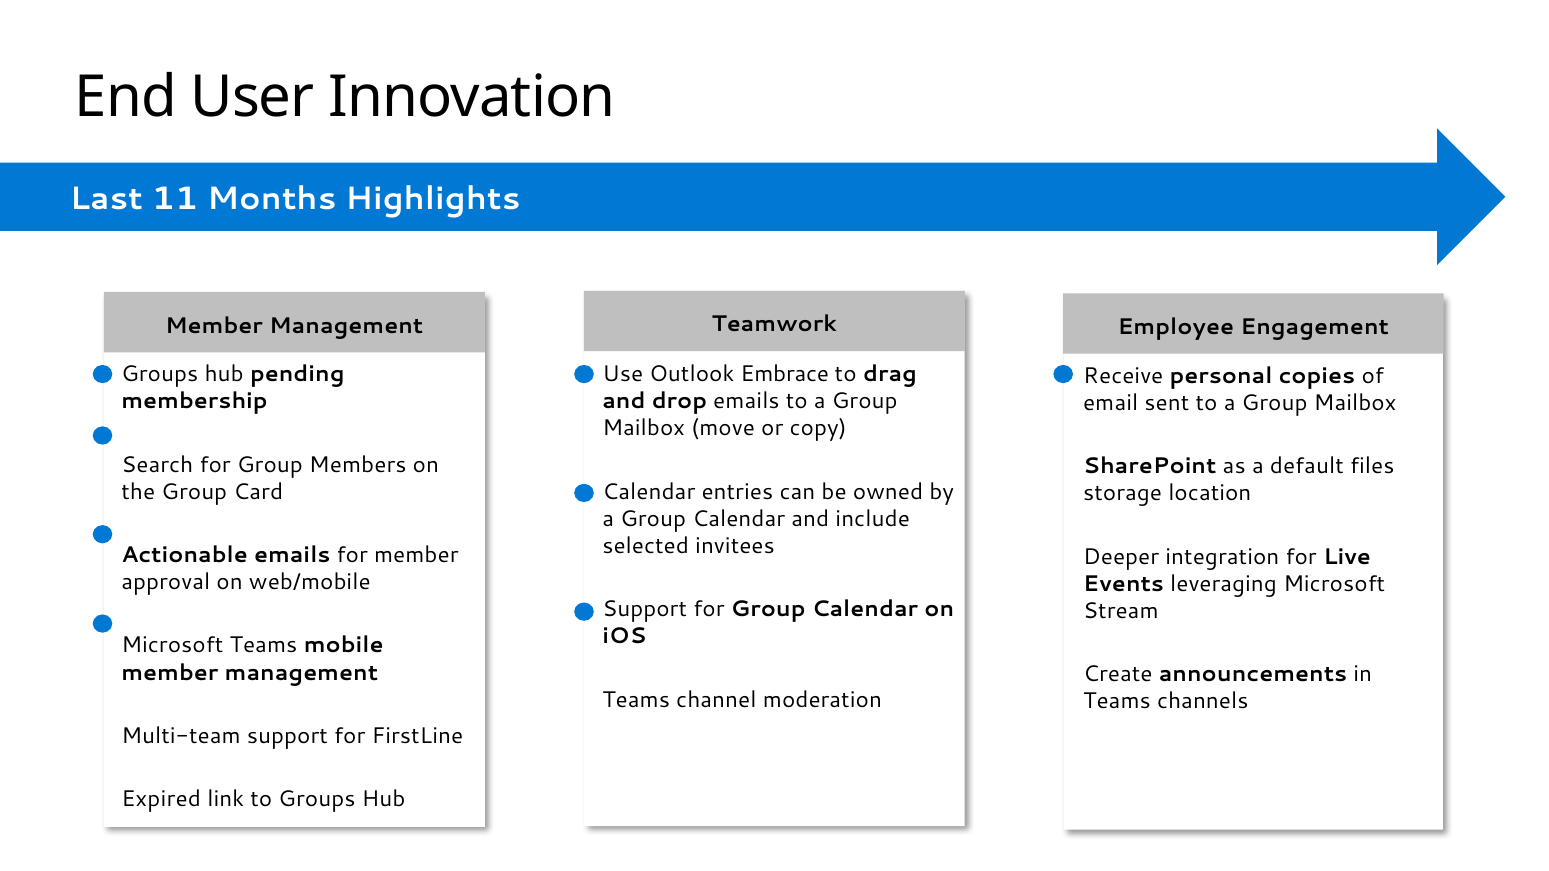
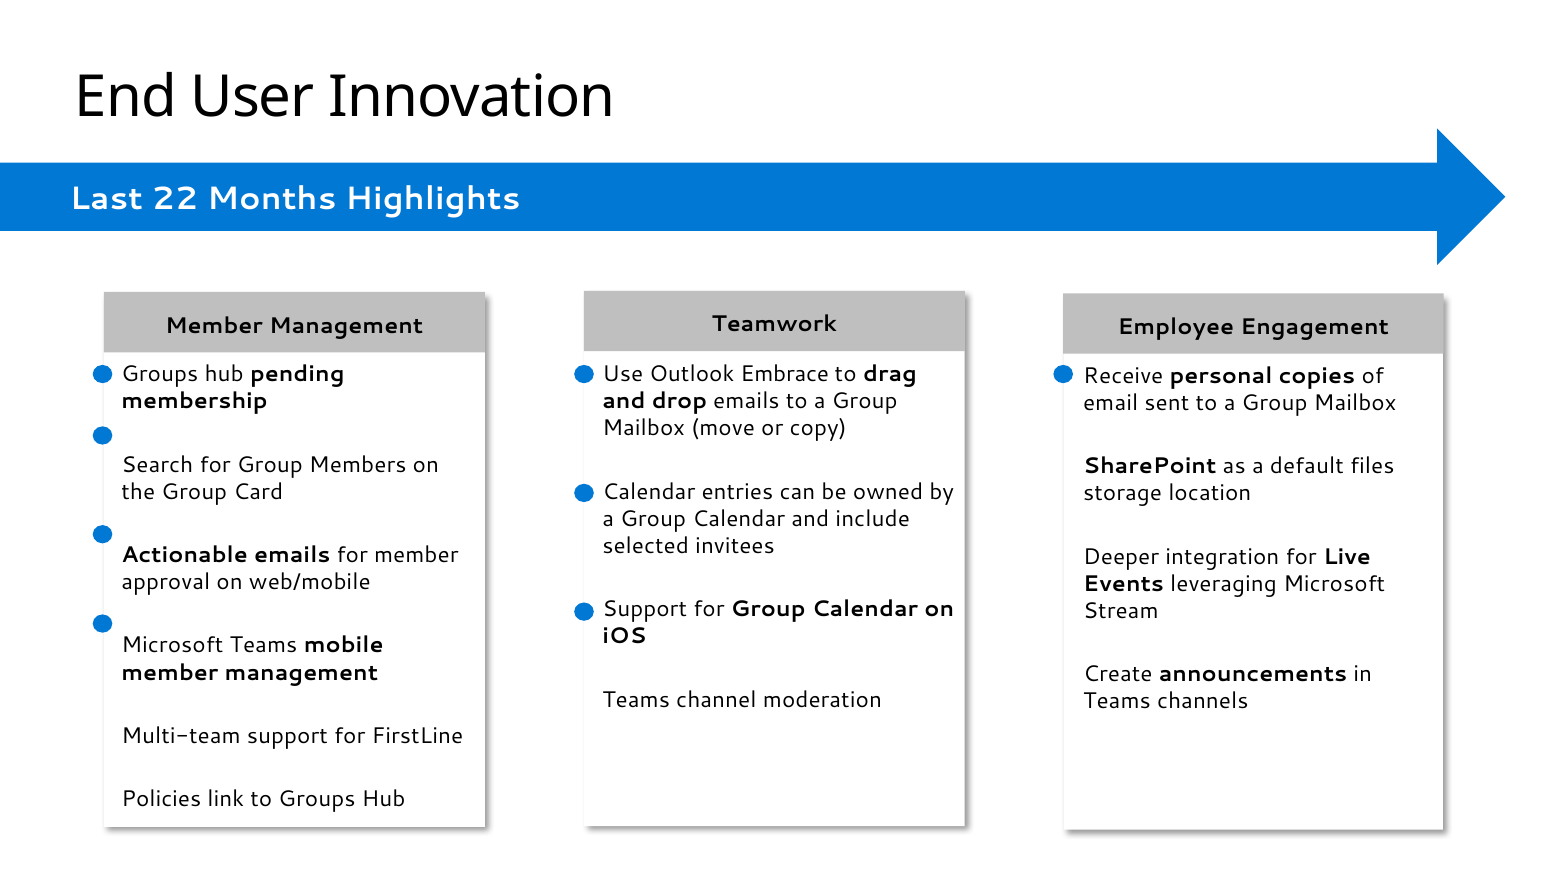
11: 11 -> 22
Expired: Expired -> Policies
